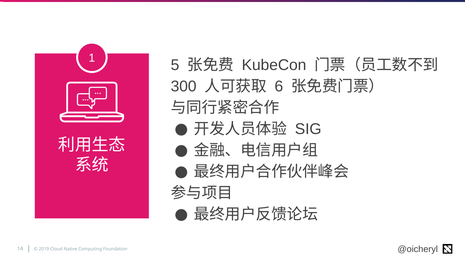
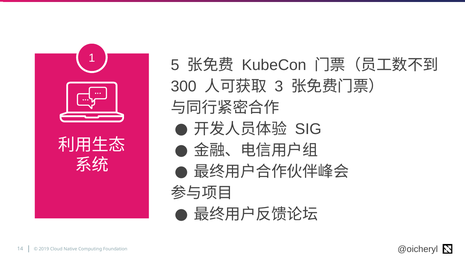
6: 6 -> 3
